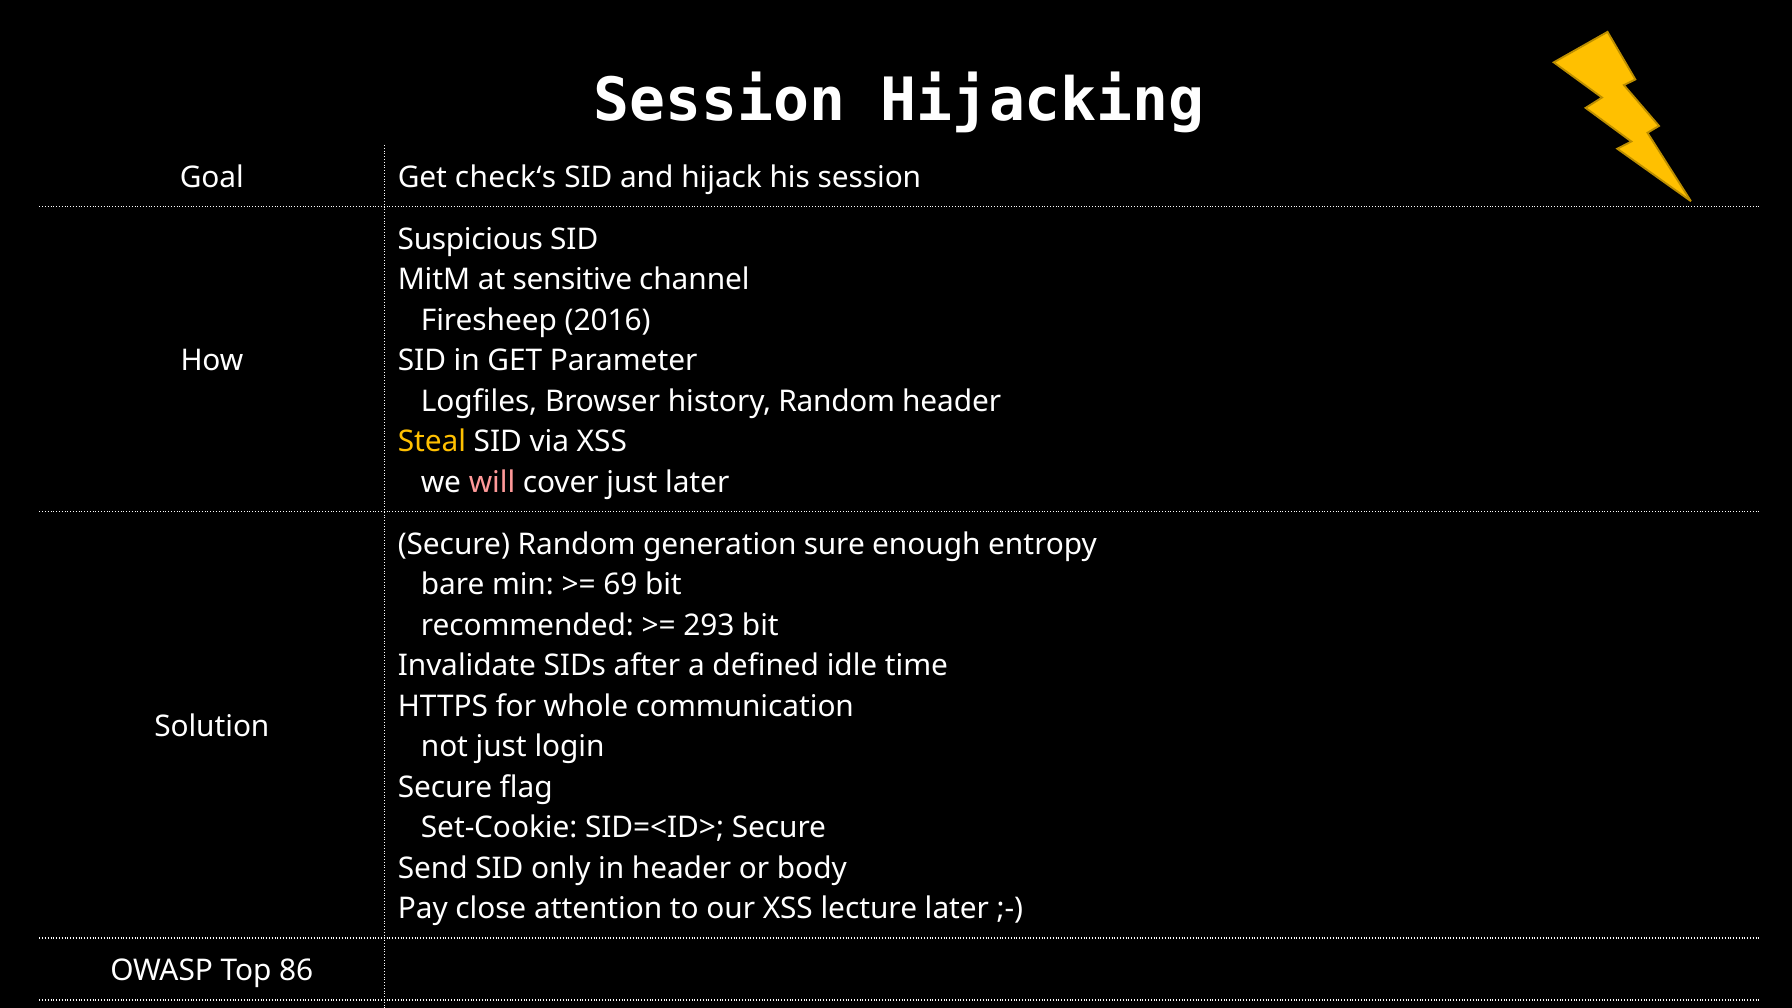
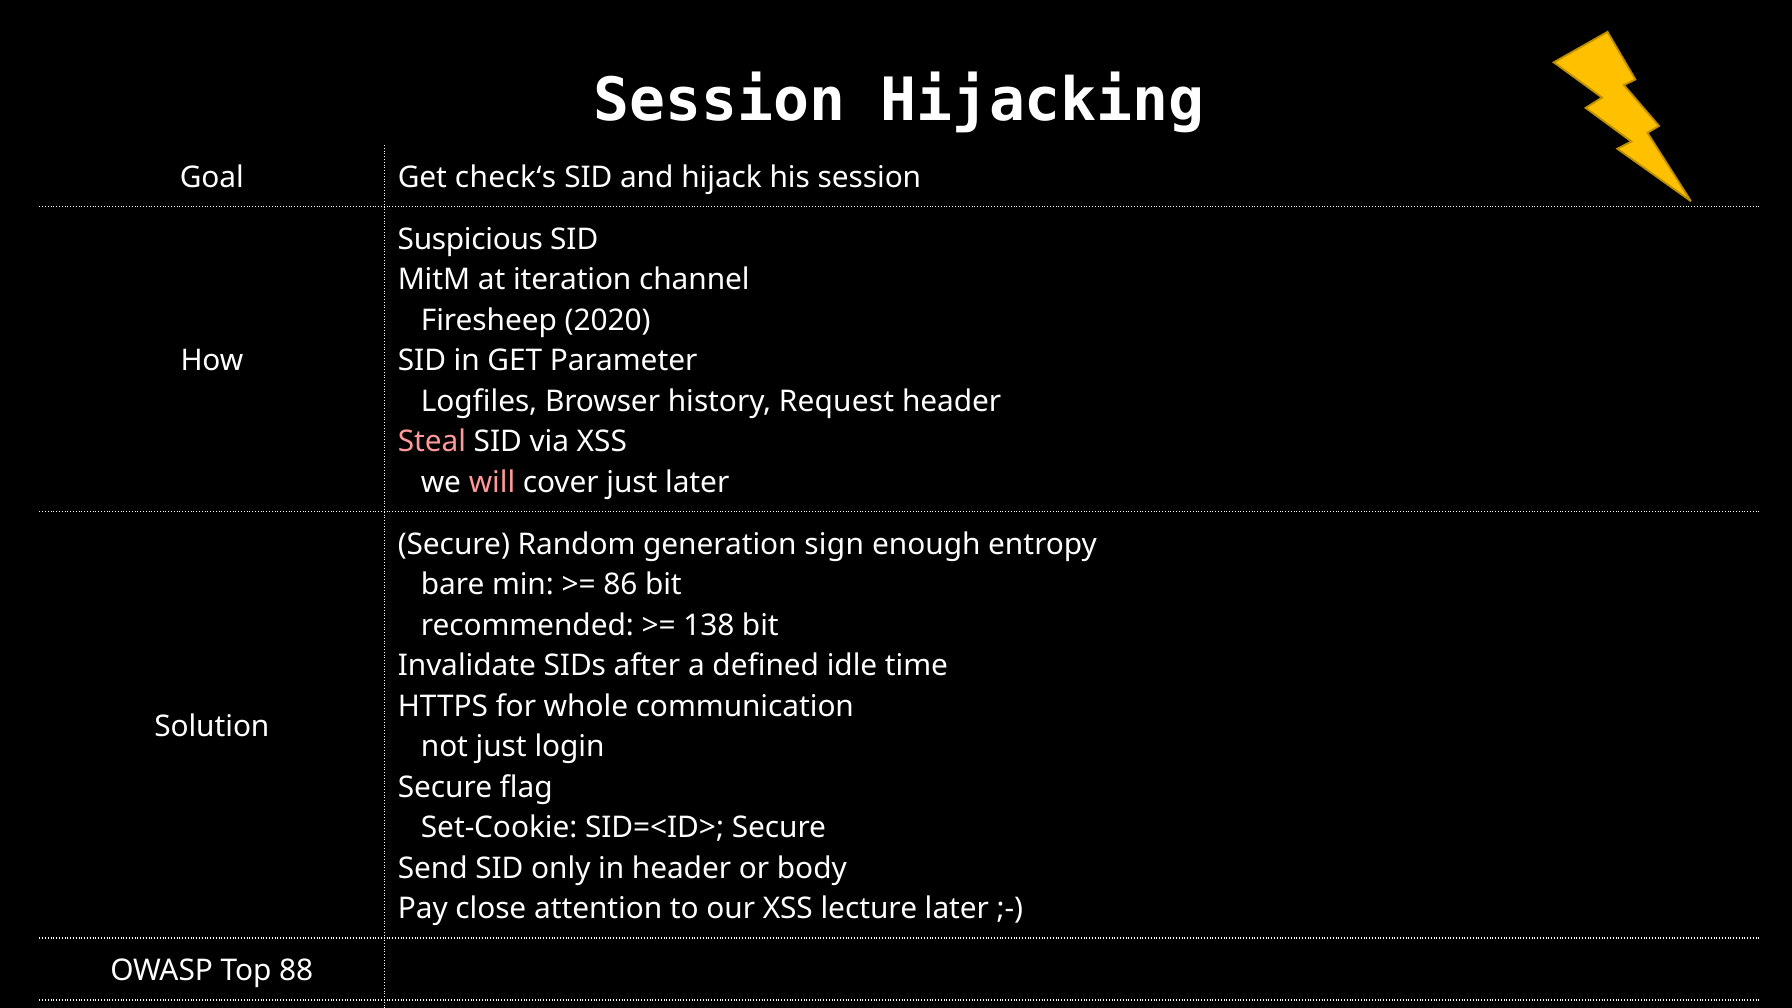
sensitive: sensitive -> iteration
2016: 2016 -> 2020
history Random: Random -> Request
Steal colour: yellow -> pink
sure: sure -> sign
69: 69 -> 86
293: 293 -> 138
86: 86 -> 88
